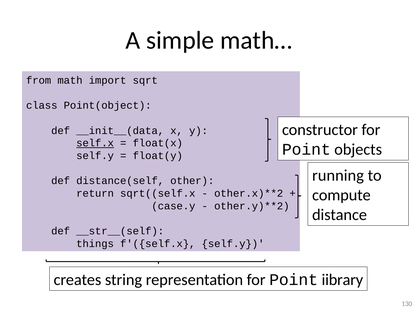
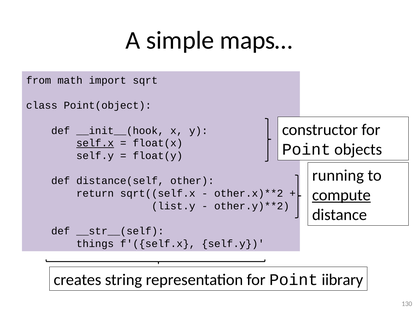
math…: math… -> maps…
__init__(data: __init__(data -> __init__(hook
compute underline: none -> present
case.y: case.y -> list.y
